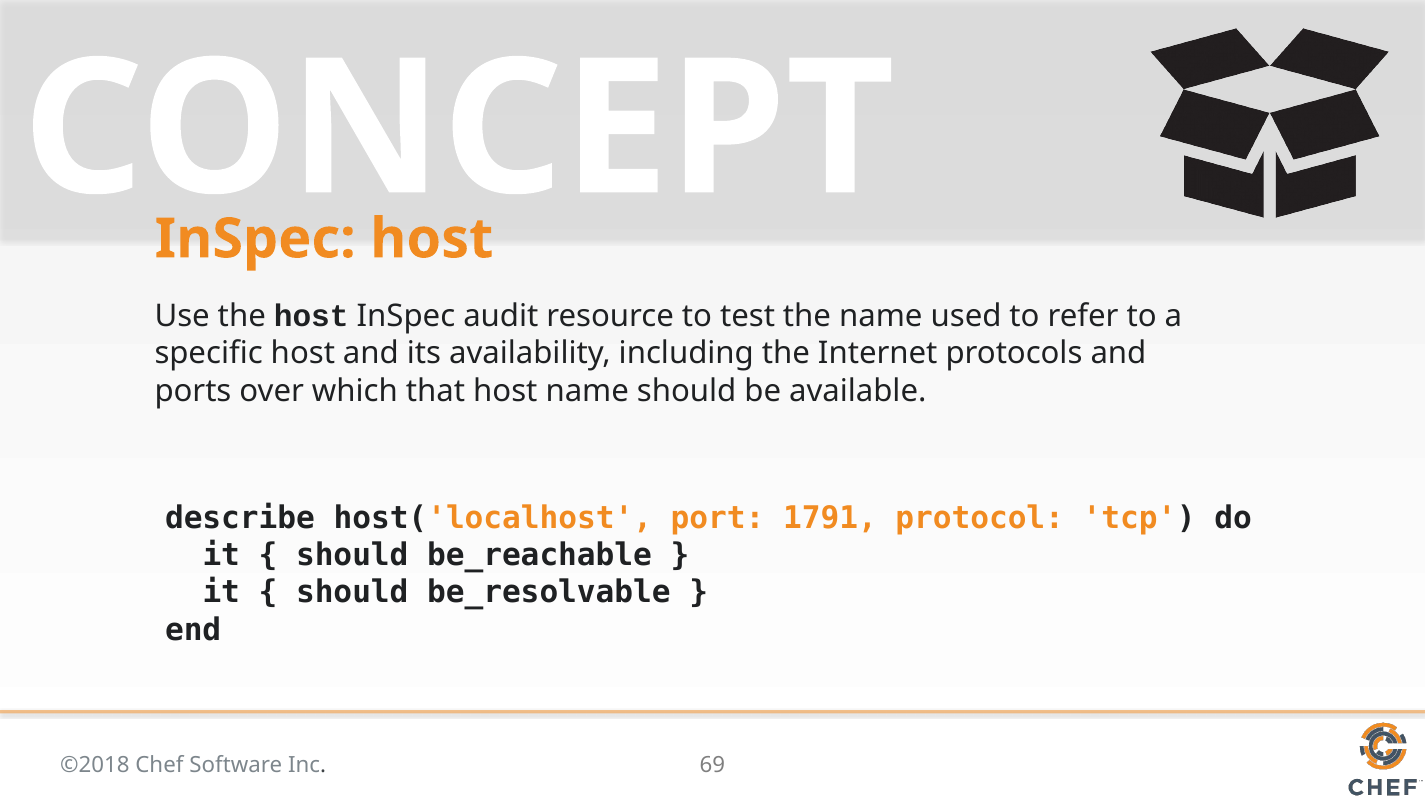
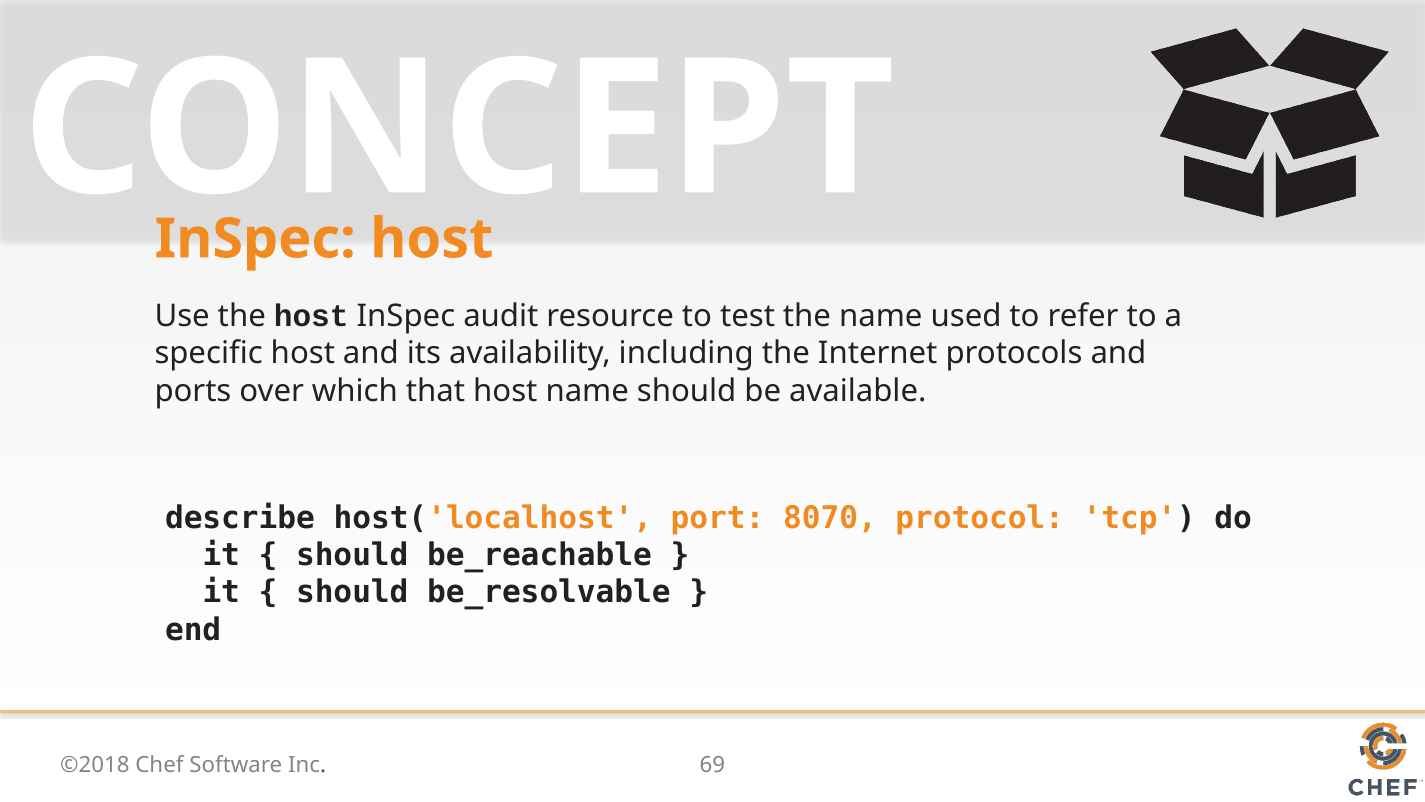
1791: 1791 -> 8070
